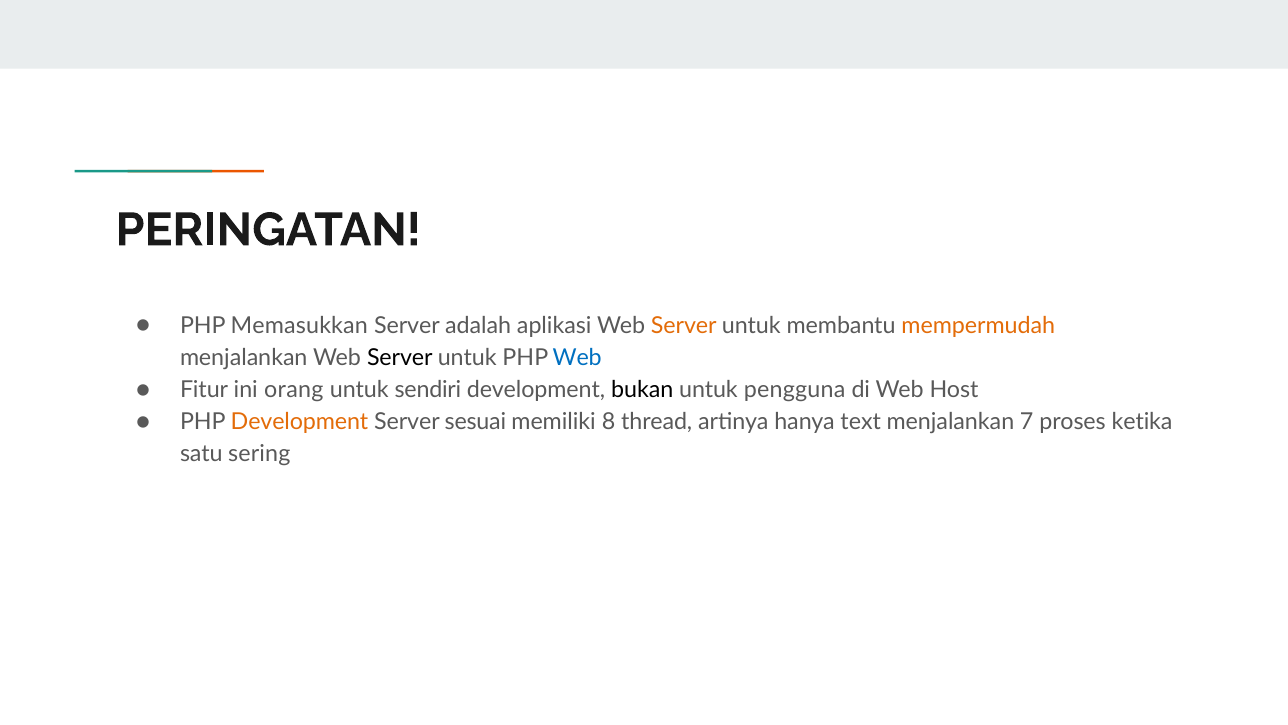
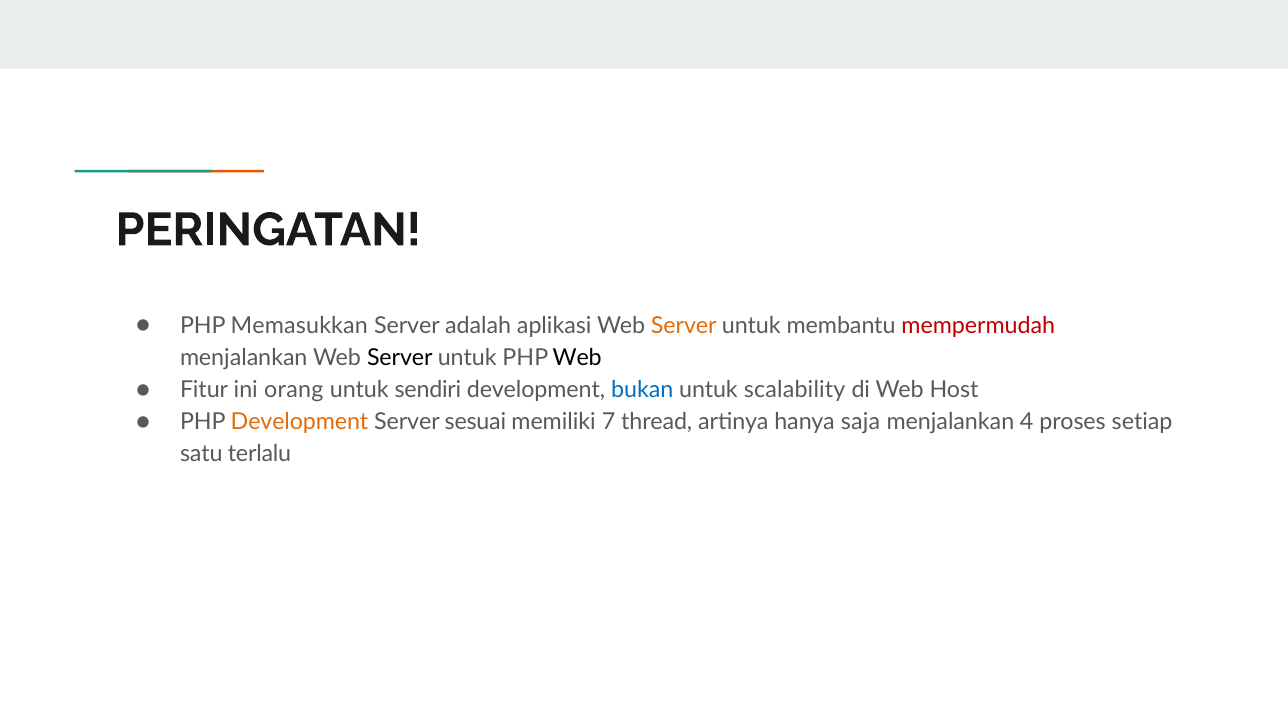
mempermudah colour: orange -> red
Web at (577, 358) colour: blue -> black
bukan colour: black -> blue
pengguna: pengguna -> scalability
8: 8 -> 7
text: text -> saja
7: 7 -> 4
ketika: ketika -> setiap
sering: sering -> terlalu
